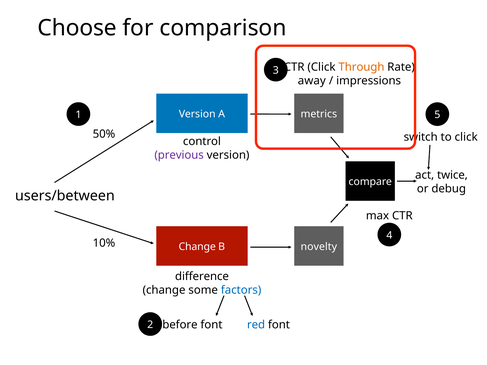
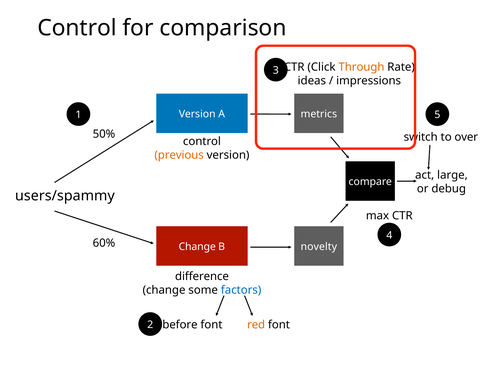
Choose at (77, 28): Choose -> Control
away: away -> ideas
to click: click -> over
previous colour: purple -> orange
twice: twice -> large
users/between: users/between -> users/spammy
10%: 10% -> 60%
red colour: blue -> orange
